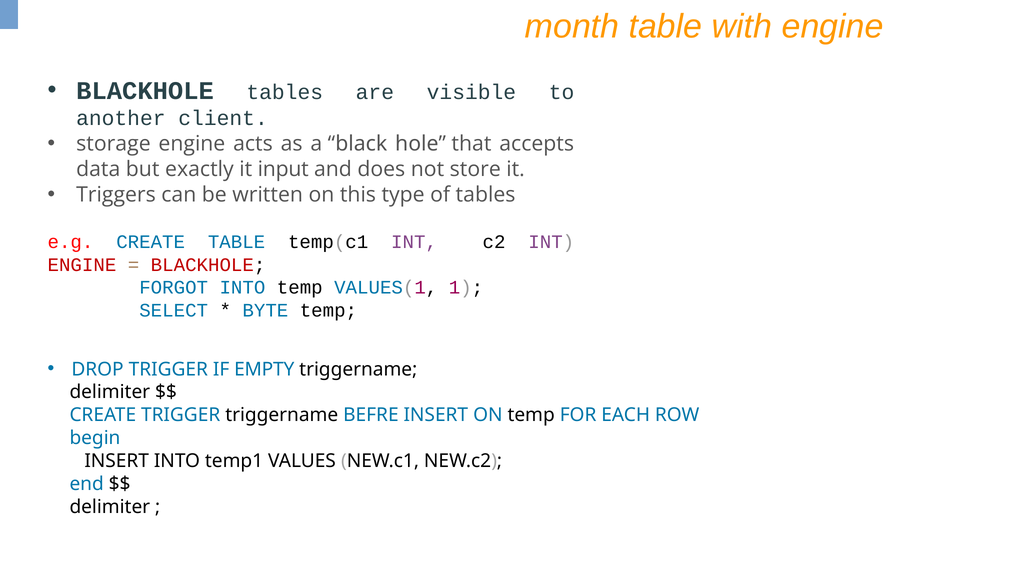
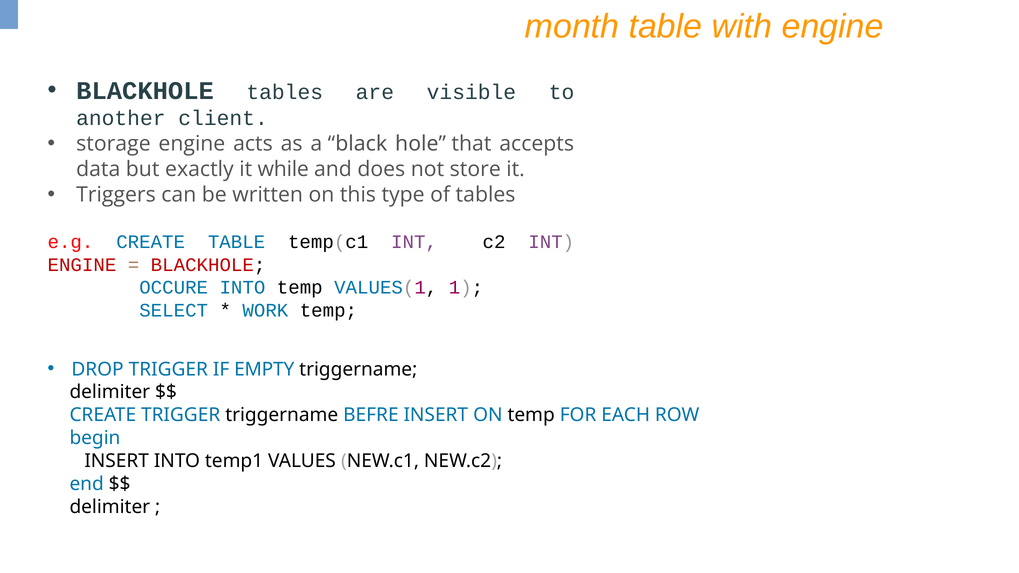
input: input -> while
FORGOT: FORGOT -> OCCURE
BYTE: BYTE -> WORK
